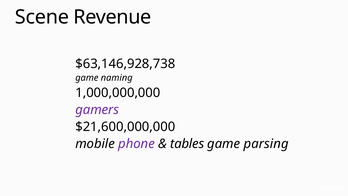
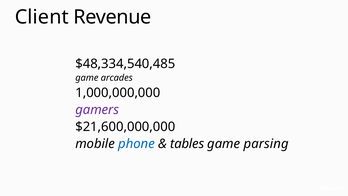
Scene: Scene -> Client
$63,146,928,738: $63,146,928,738 -> $48,334,540,485
naming: naming -> arcades
phone colour: purple -> blue
